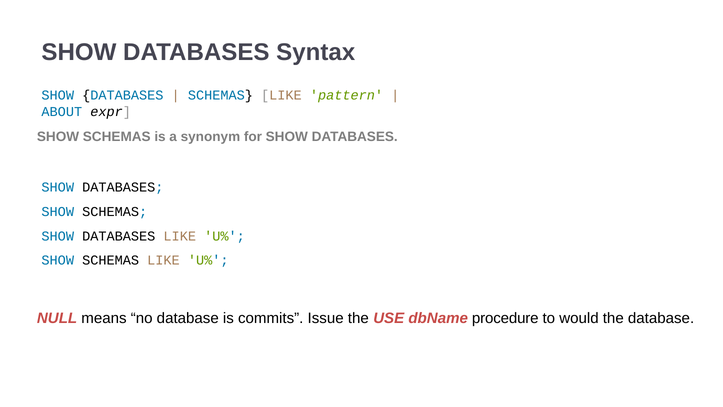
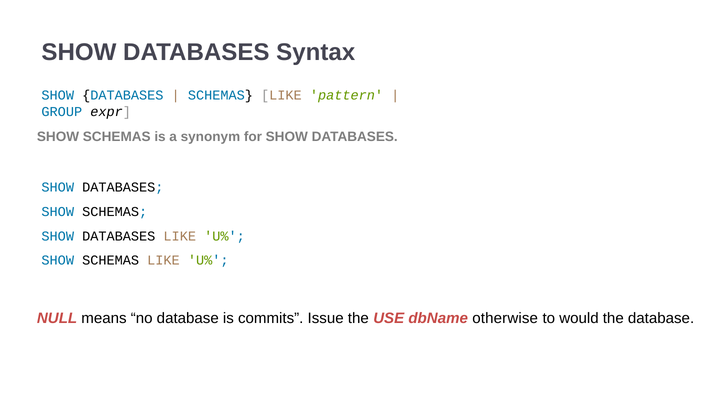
ABOUT: ABOUT -> GROUP
procedure: procedure -> otherwise
